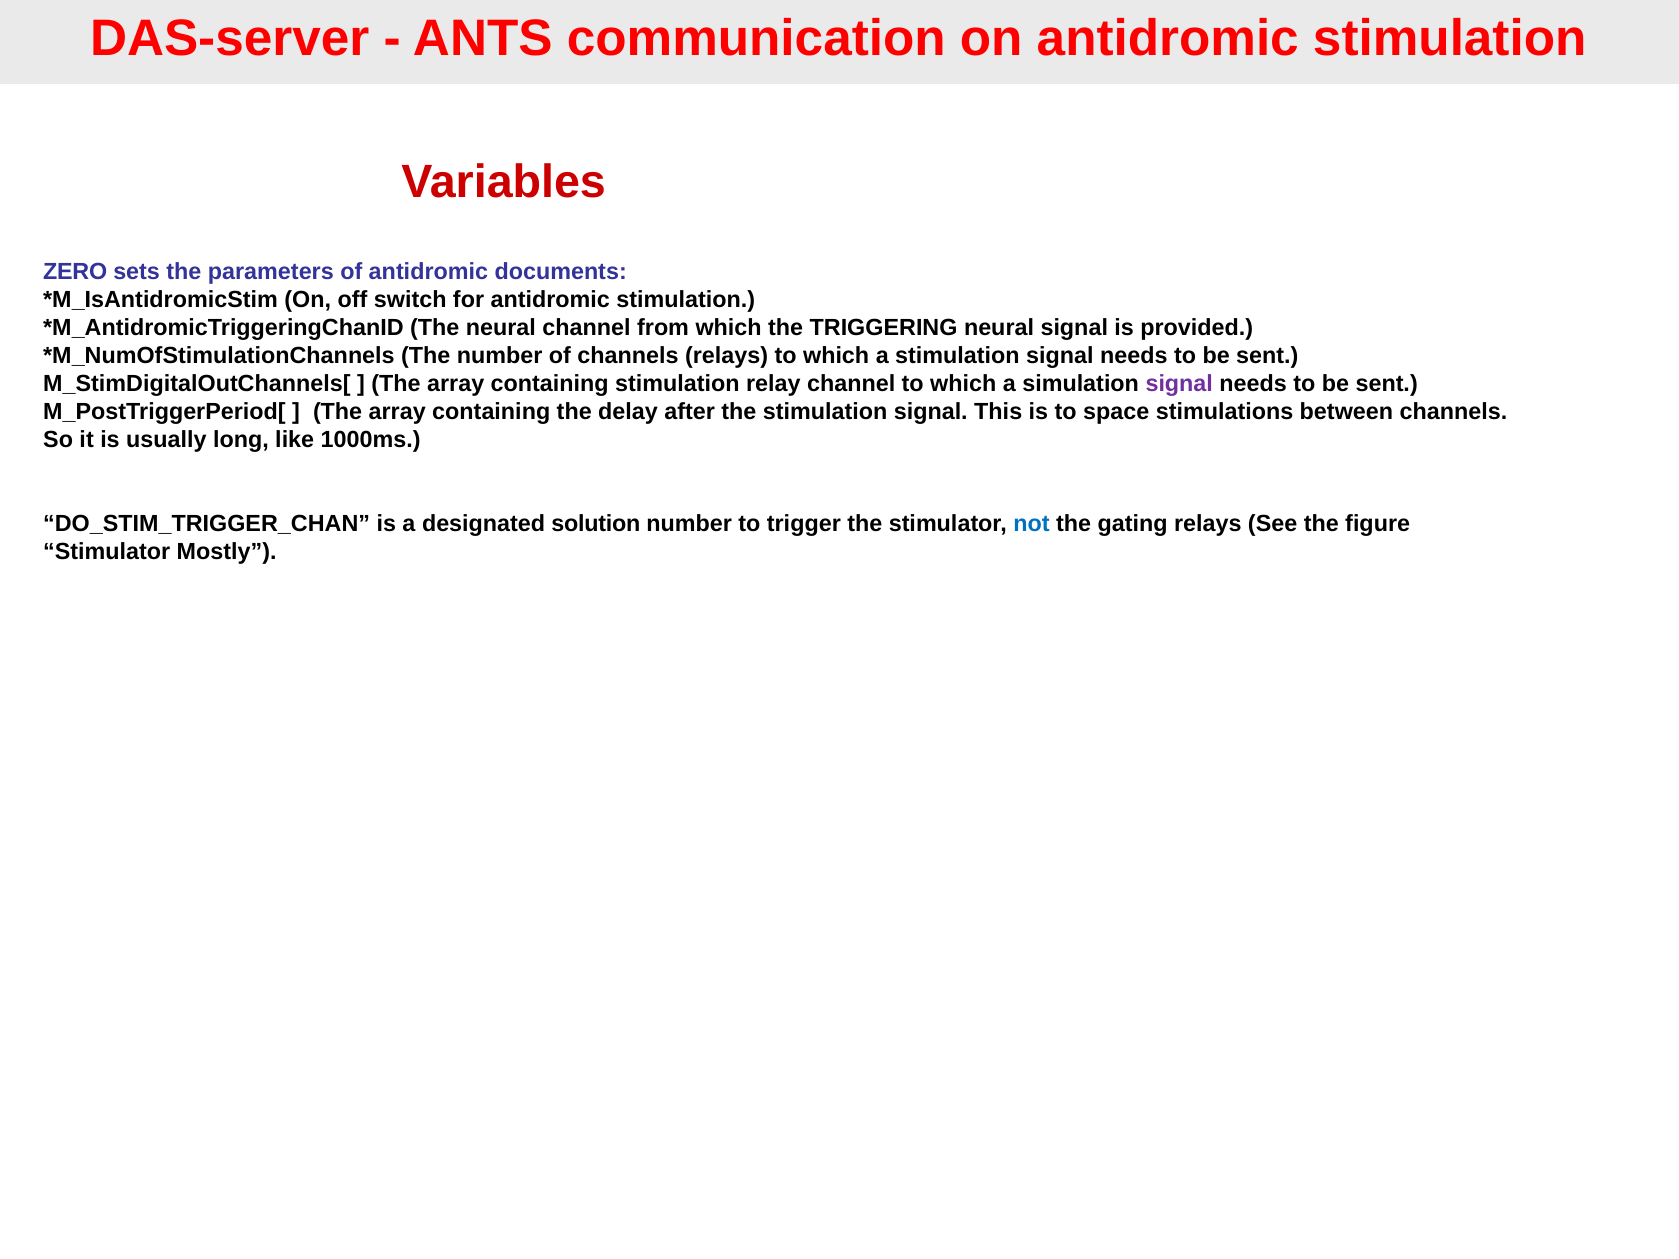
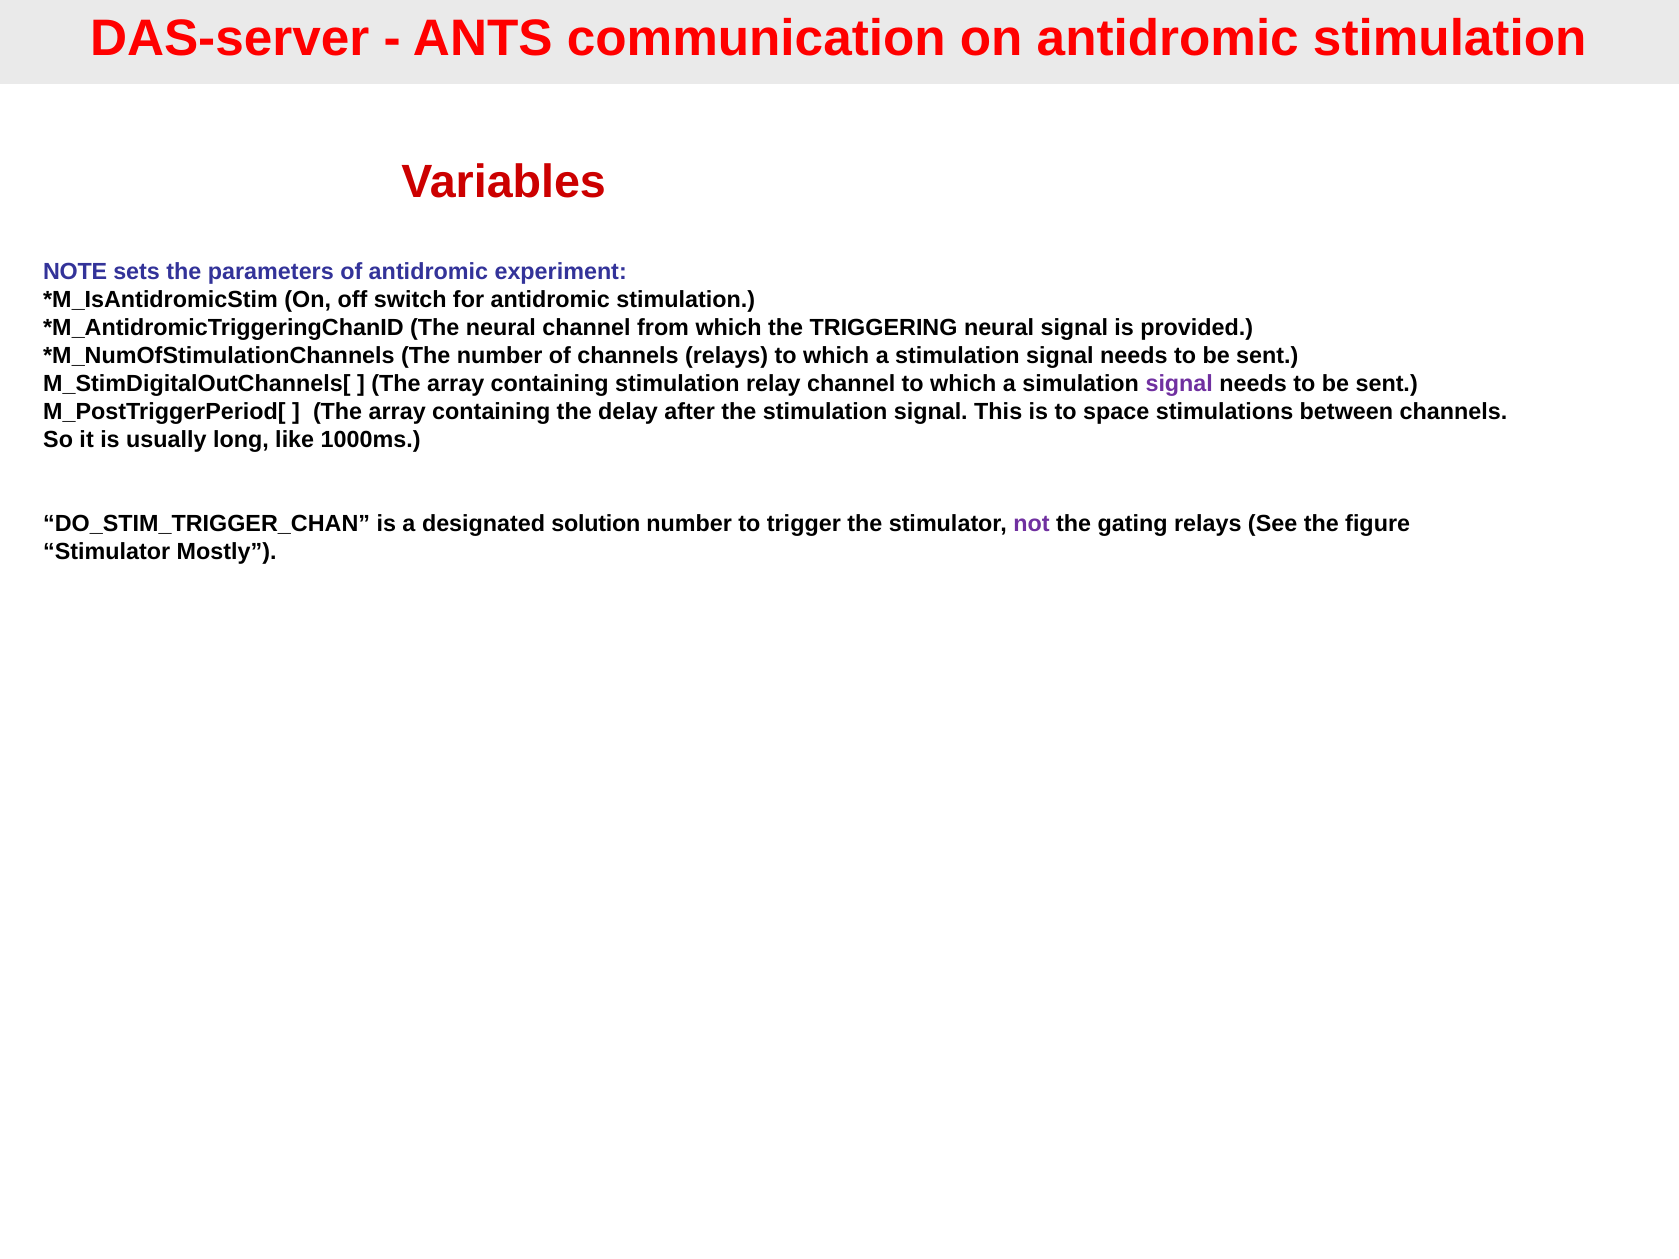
ZERO: ZERO -> NOTE
documents: documents -> experiment
not colour: blue -> purple
